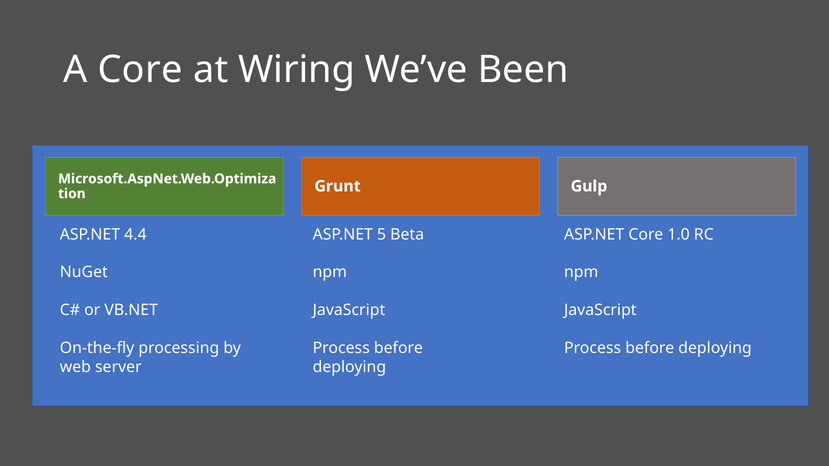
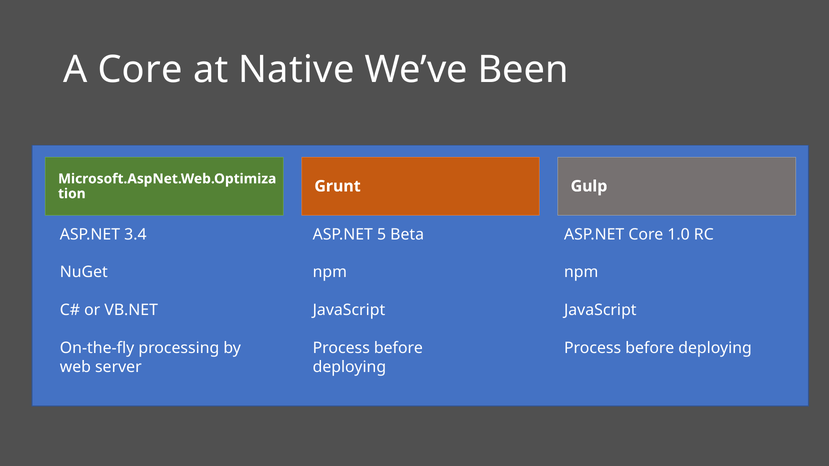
Wiring: Wiring -> Native
4.4: 4.4 -> 3.4
